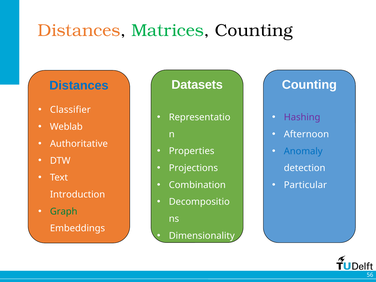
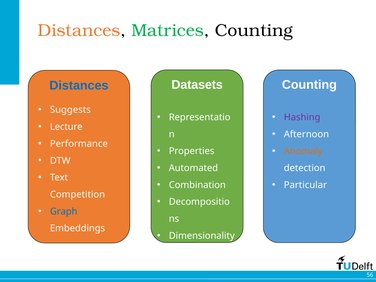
Classifier: Classifier -> Suggests
Weblab: Weblab -> Lecture
Authoritative: Authoritative -> Performance
Anomaly colour: blue -> orange
Projections: Projections -> Automated
Introduction: Introduction -> Competition
Graph colour: green -> blue
